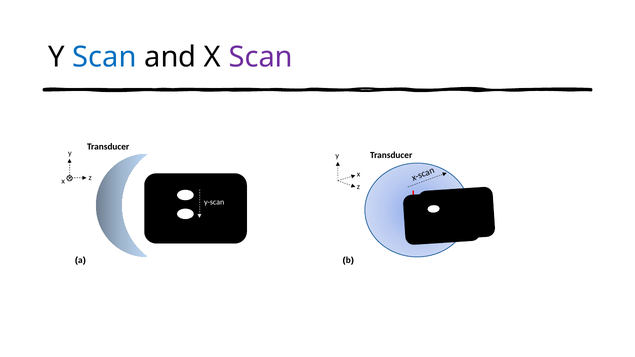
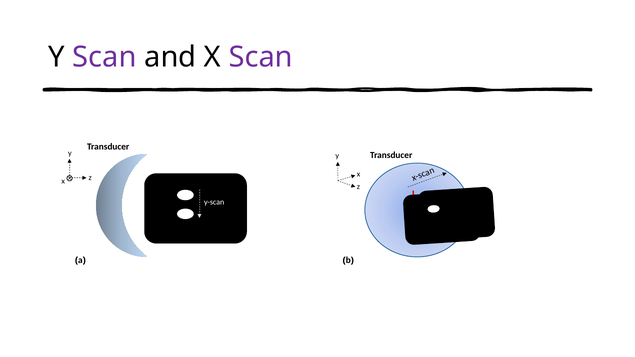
Scan at (105, 57) colour: blue -> purple
